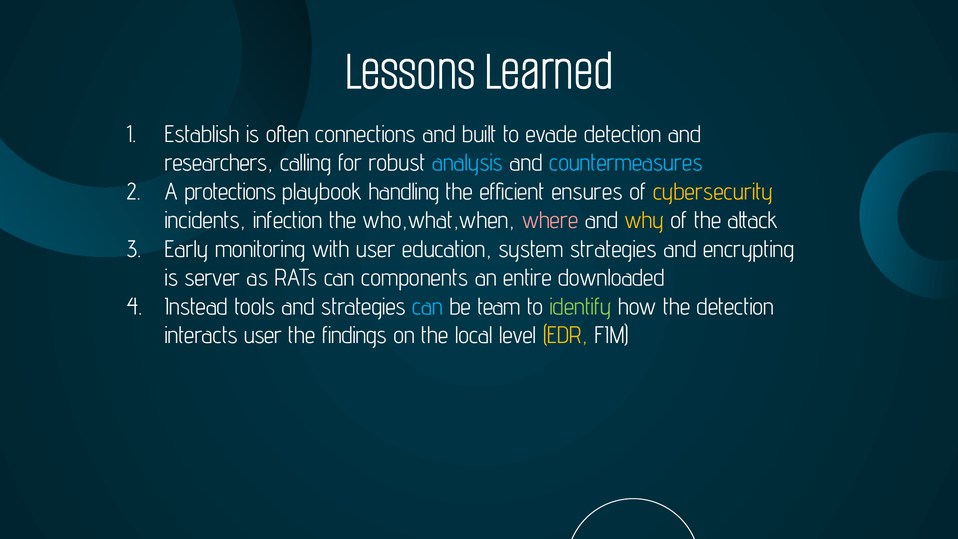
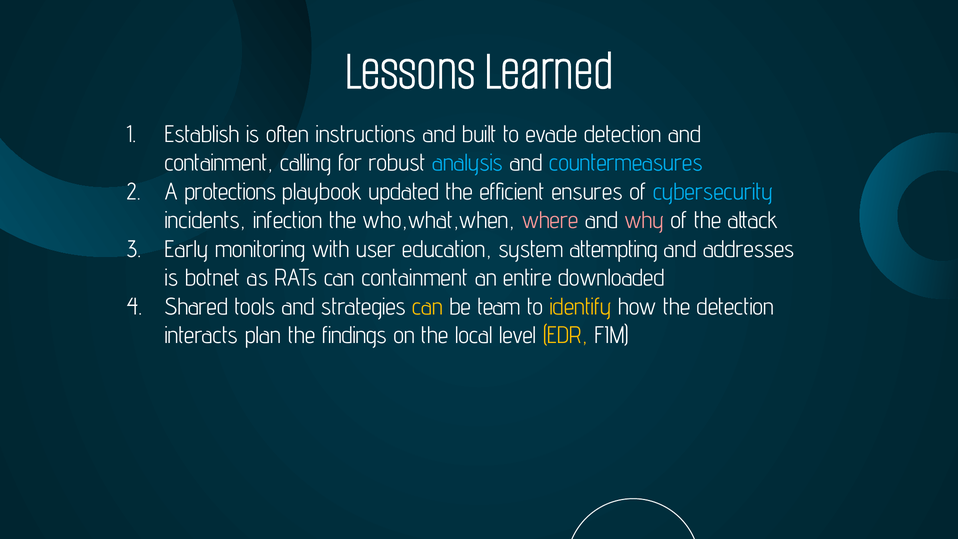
connections: connections -> instructions
researchers at (219, 163): researchers -> containment
handling: handling -> updated
cybersecurity colour: yellow -> light blue
why colour: yellow -> pink
system strategies: strategies -> attempting
encrypting: encrypting -> addresses
server: server -> botnet
can components: components -> containment
Instead: Instead -> Shared
can at (428, 307) colour: light blue -> yellow
identify colour: light green -> yellow
interacts user: user -> plan
